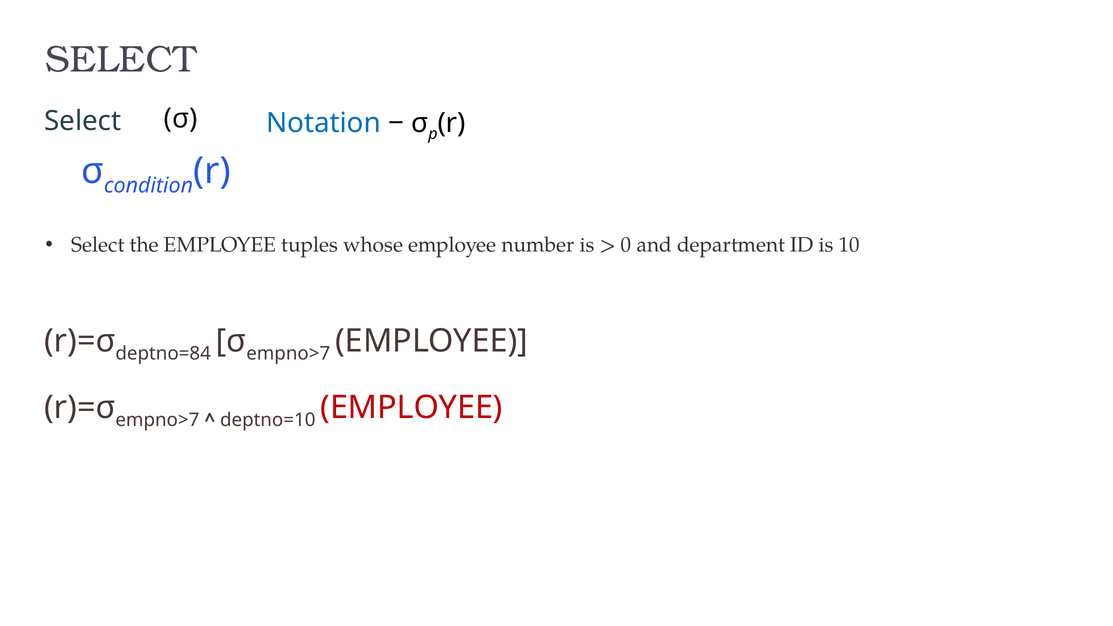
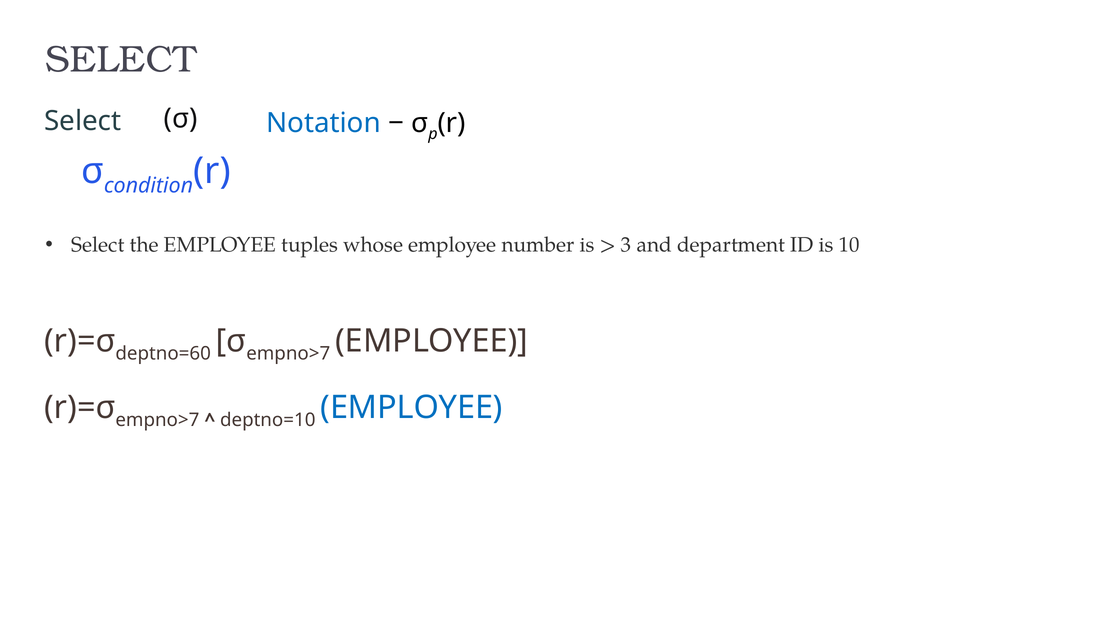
0: 0 -> 3
deptno=84: deptno=84 -> deptno=60
EMPLOYEE at (412, 408) colour: red -> blue
